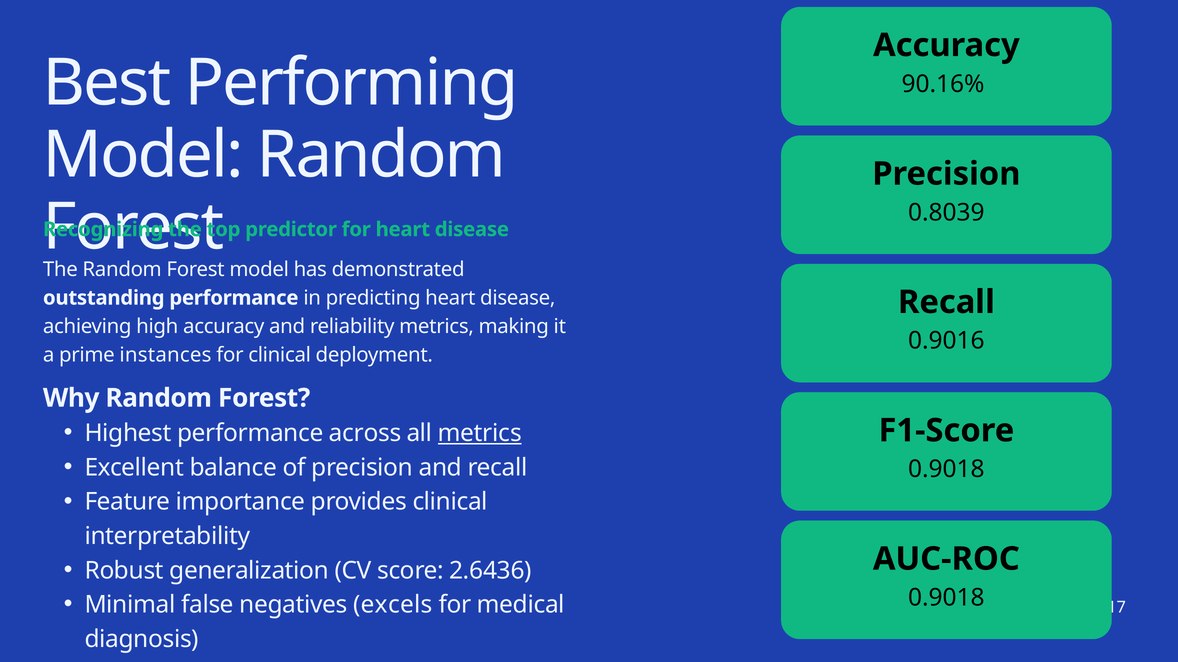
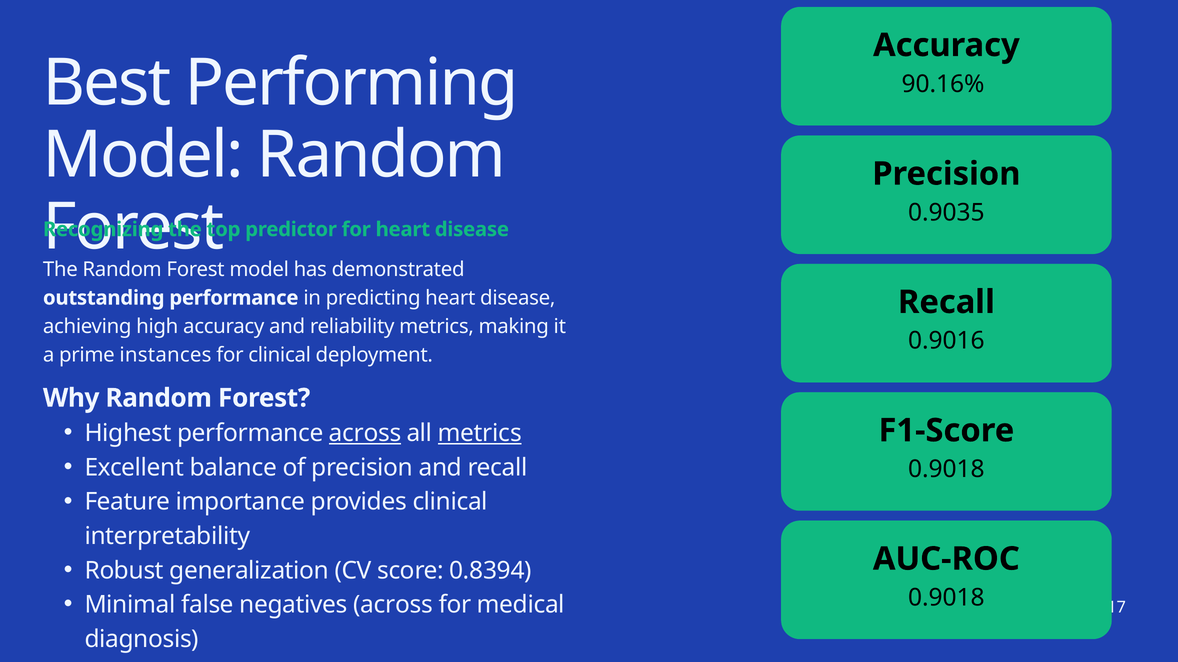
0.8039: 0.8039 -> 0.9035
across at (365, 434) underline: none -> present
2.6436: 2.6436 -> 0.8394
negatives excels: excels -> across
